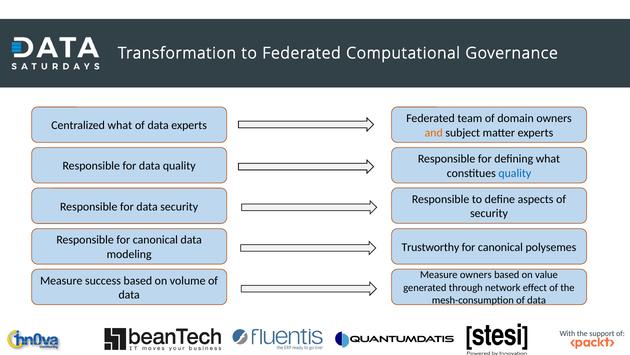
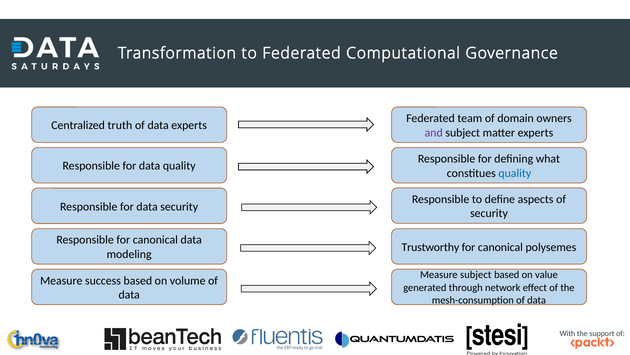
Centralized what: what -> truth
and colour: orange -> purple
Measure owners: owners -> subject
